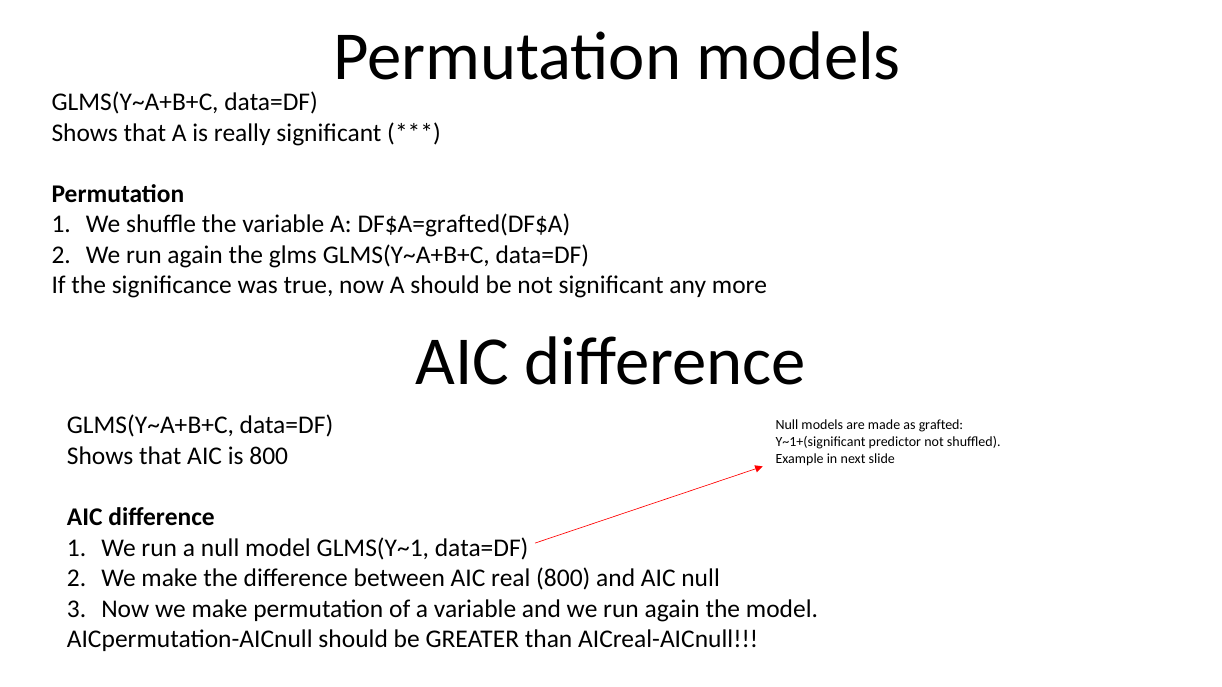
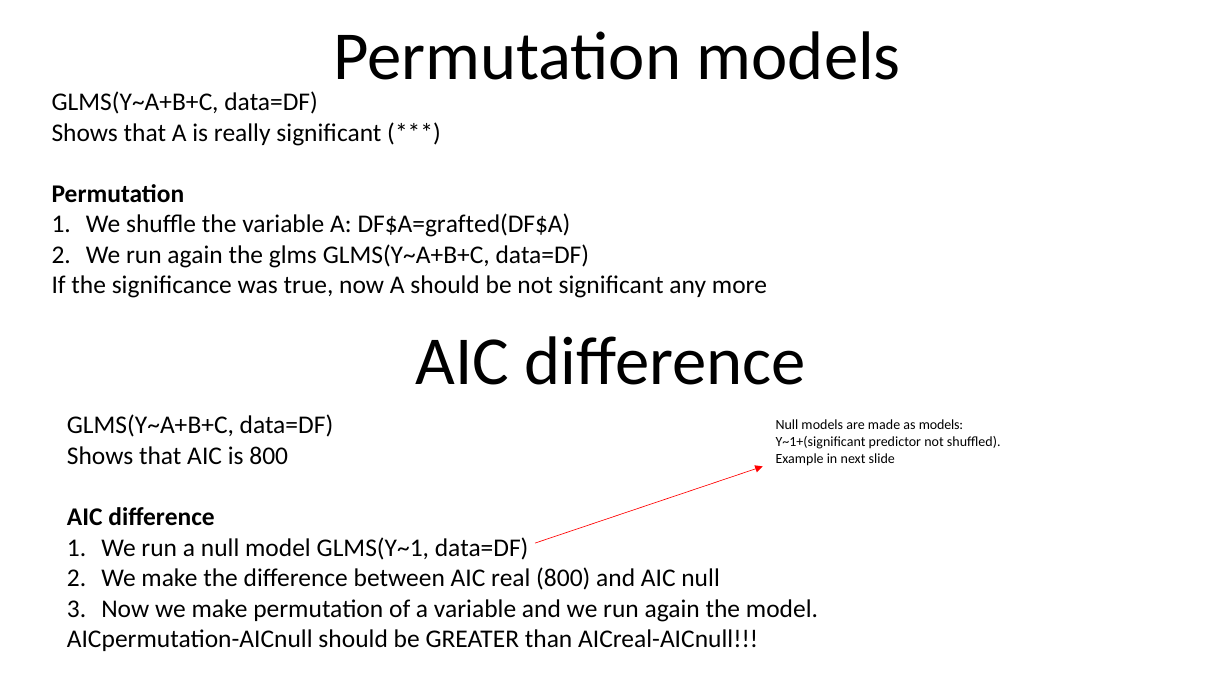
as grafted: grafted -> models
